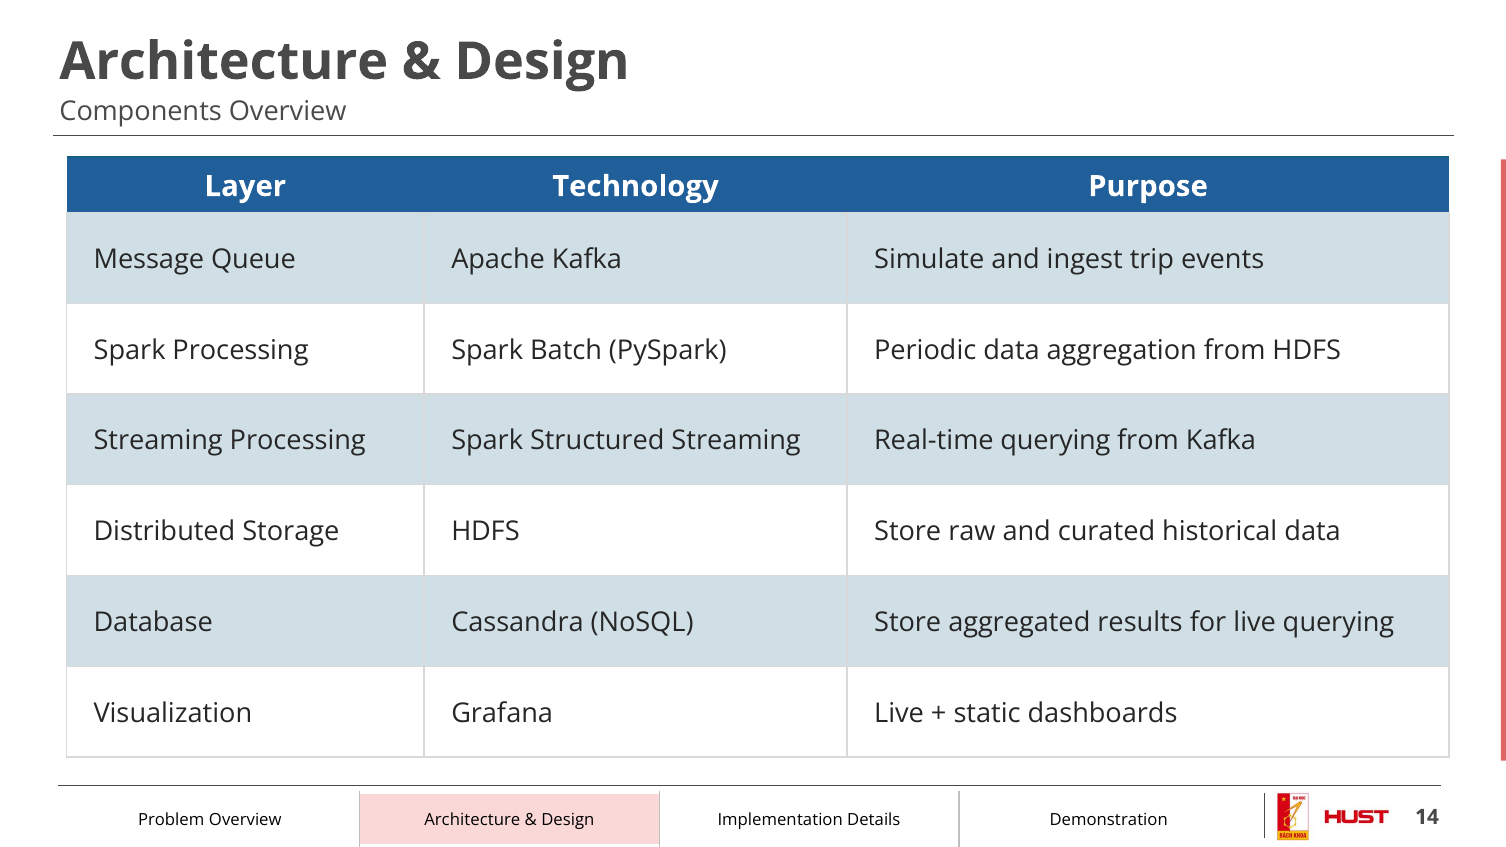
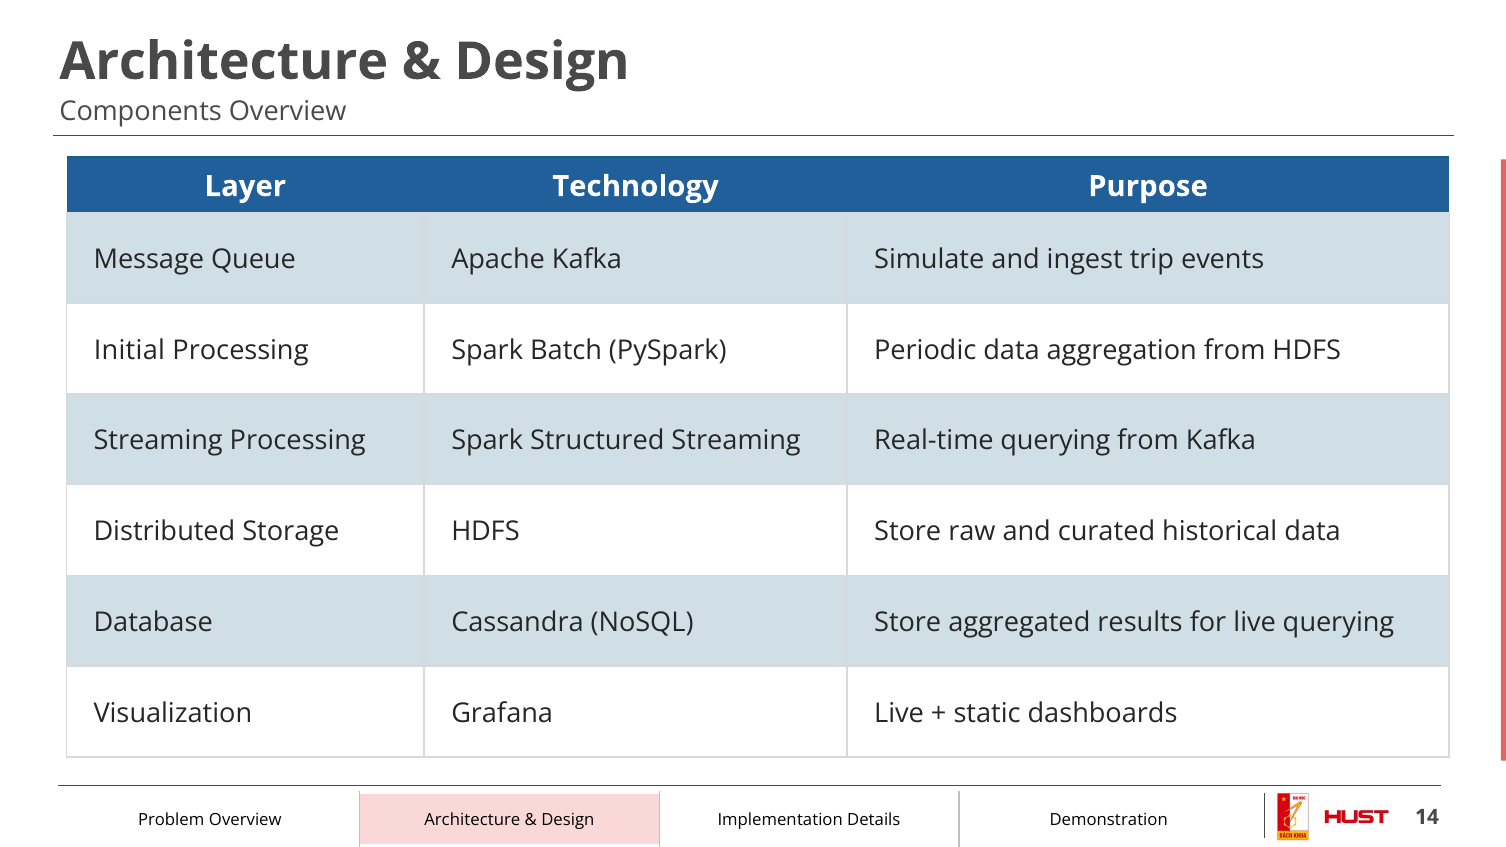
Spark at (130, 350): Spark -> Initial
